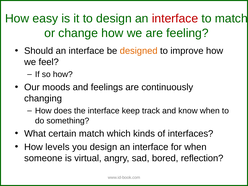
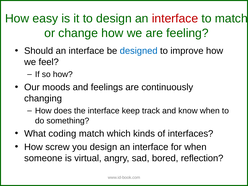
designed colour: orange -> blue
certain: certain -> coding
levels: levels -> screw
